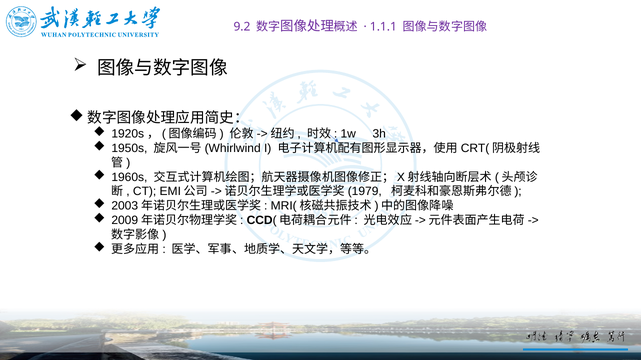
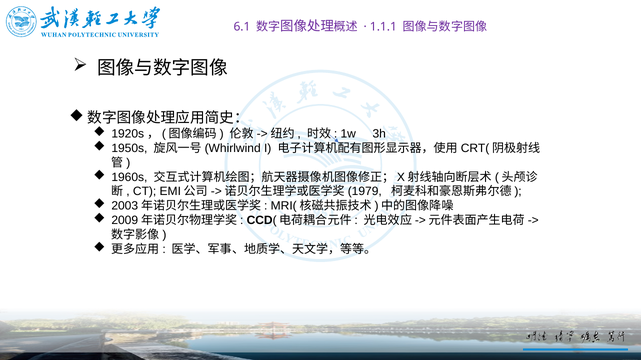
9.2: 9.2 -> 6.1
